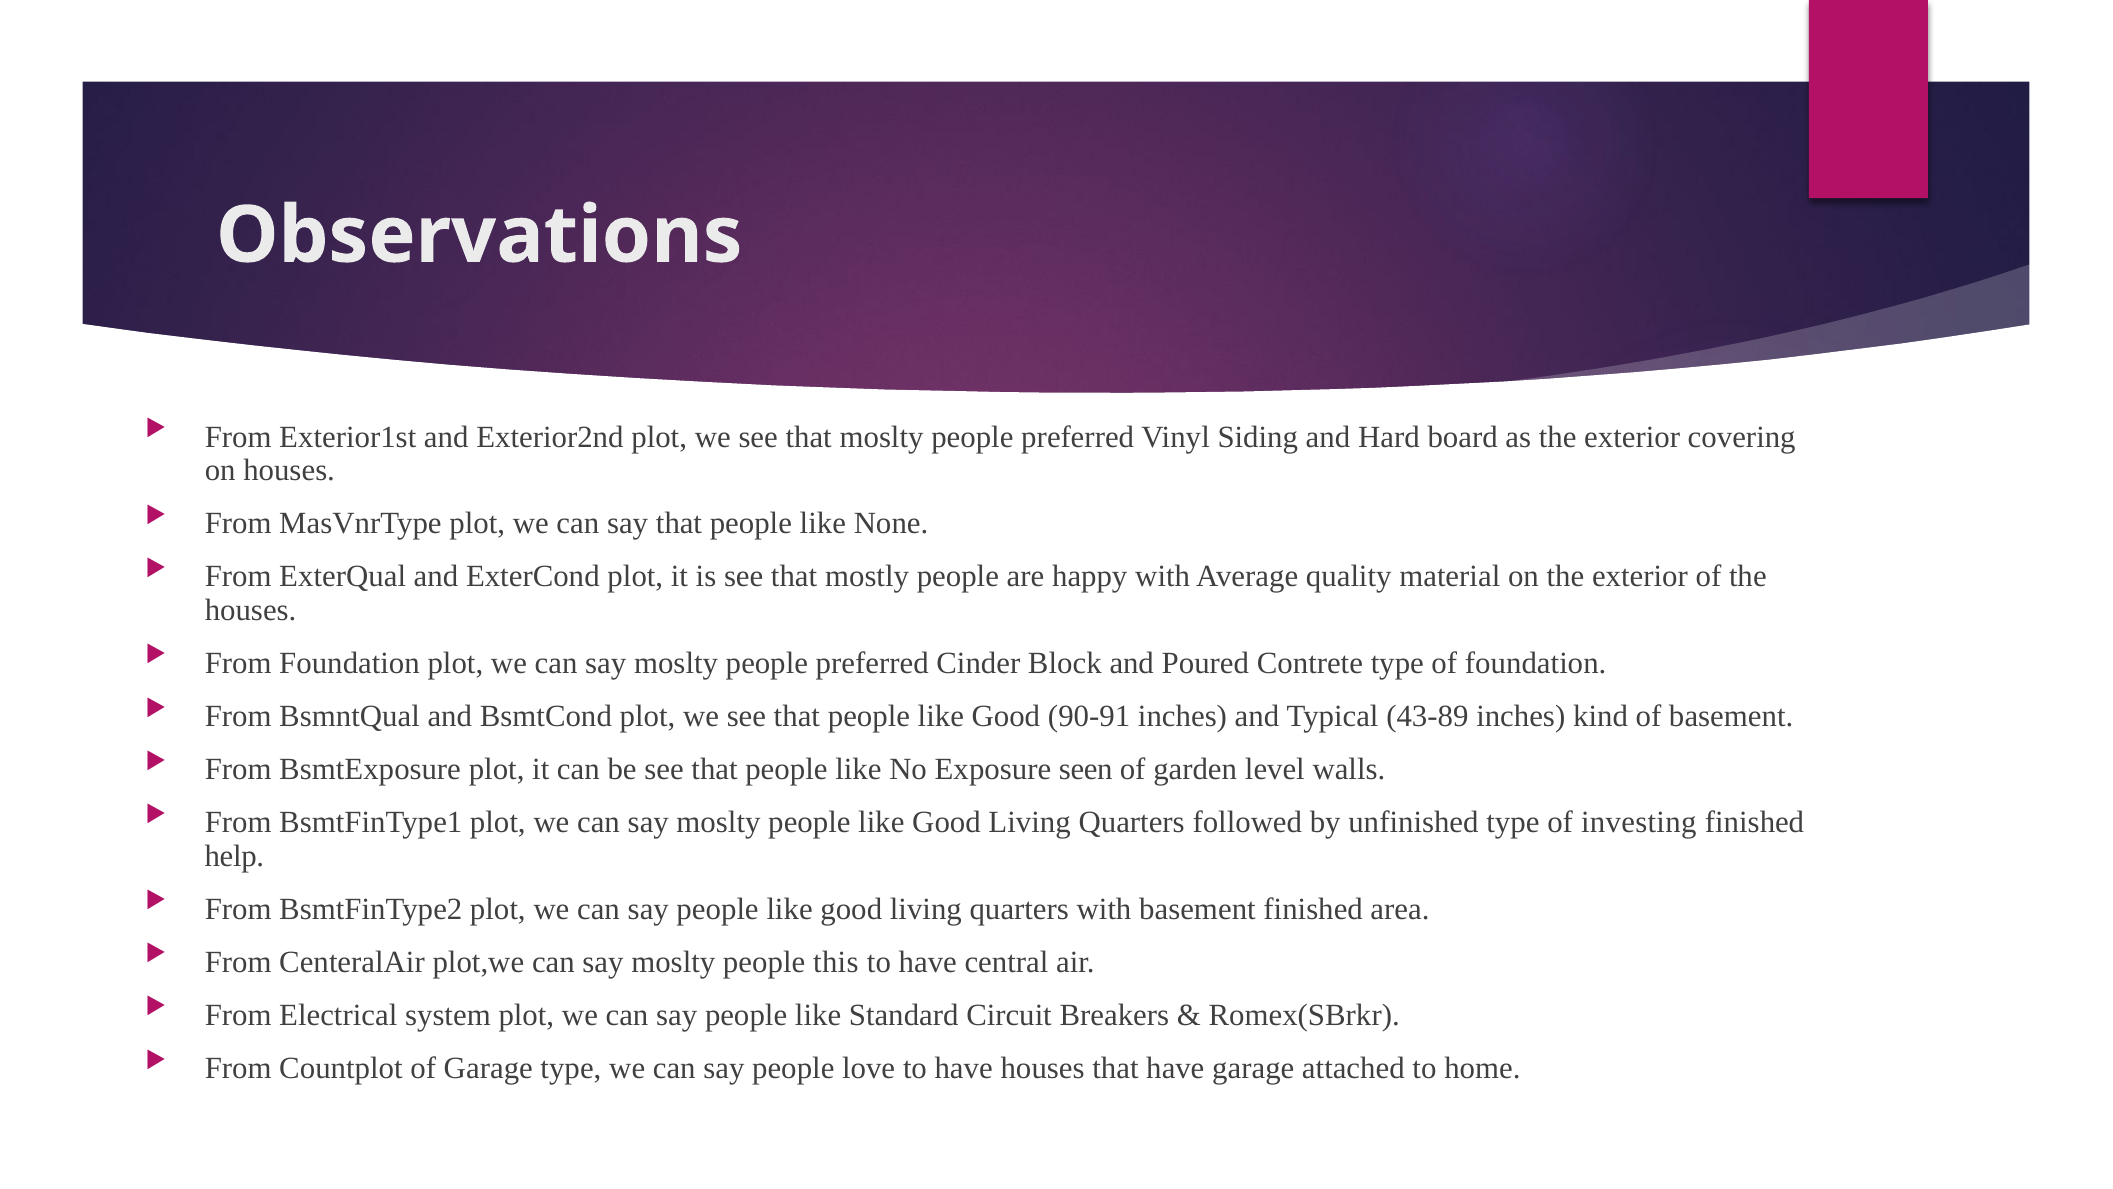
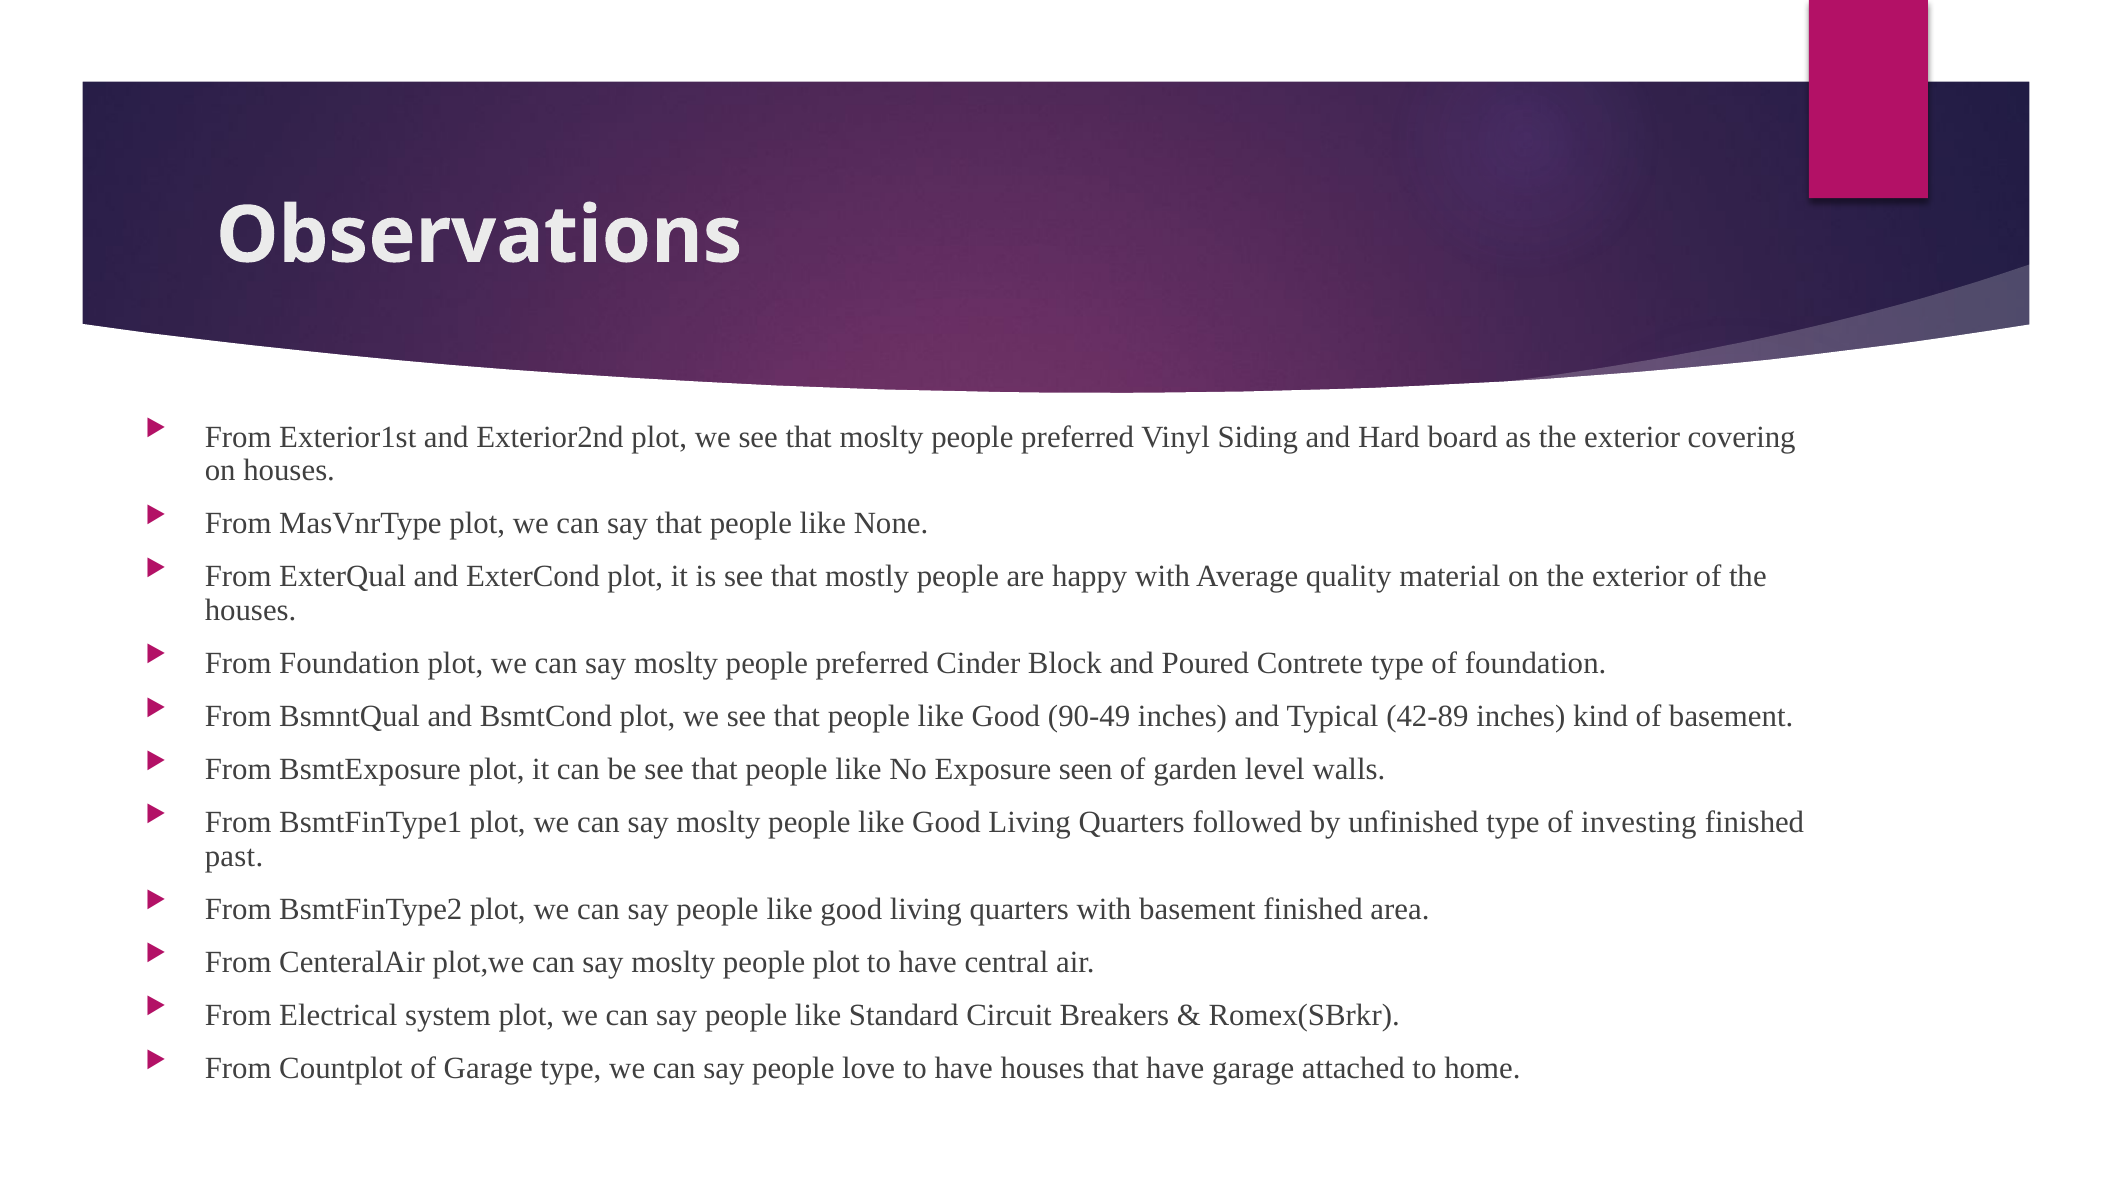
90-91: 90-91 -> 90-49
43-89: 43-89 -> 42-89
help: help -> past
people this: this -> plot
